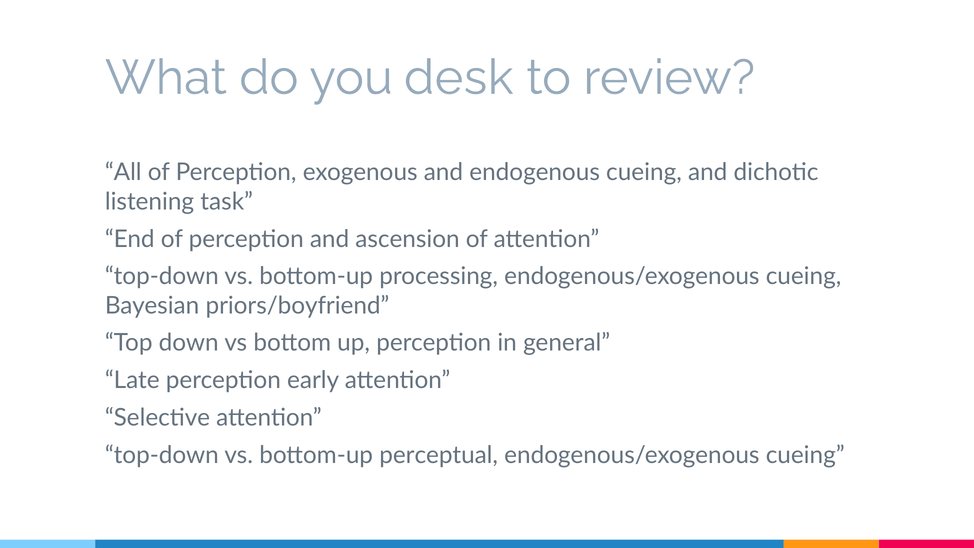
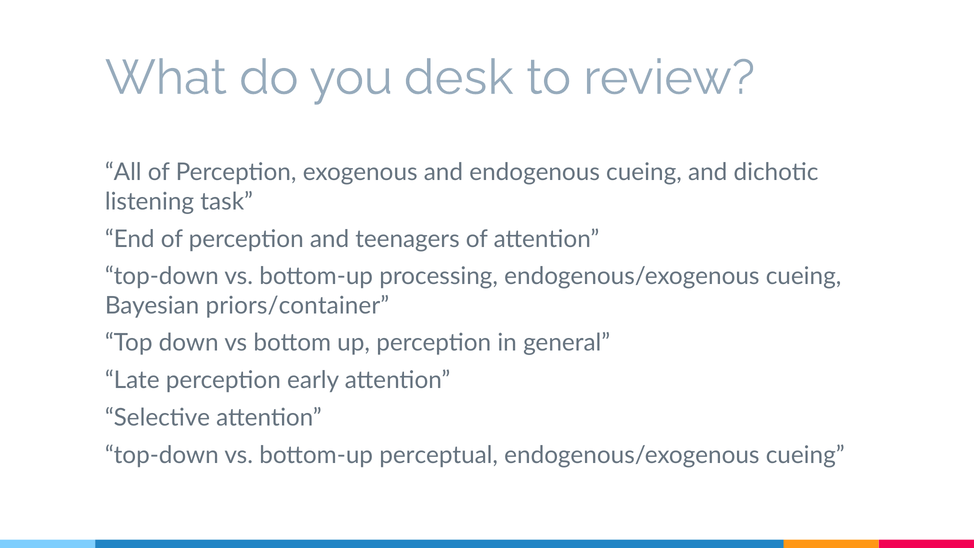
ascension: ascension -> teenagers
priors/boyfriend: priors/boyfriend -> priors/container
